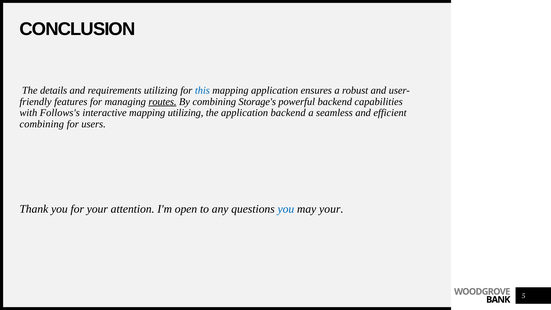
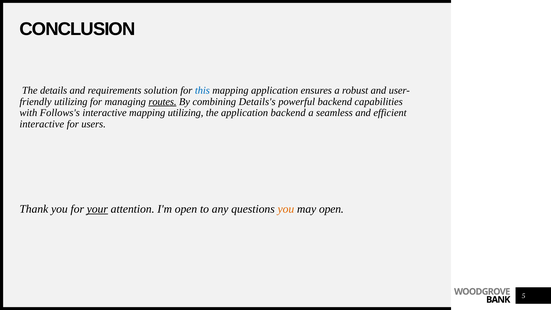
requirements utilizing: utilizing -> solution
features at (71, 102): features -> utilizing
Storage's: Storage's -> Details's
combining at (42, 124): combining -> interactive
your at (97, 209) underline: none -> present
you at (286, 209) colour: blue -> orange
may your: your -> open
